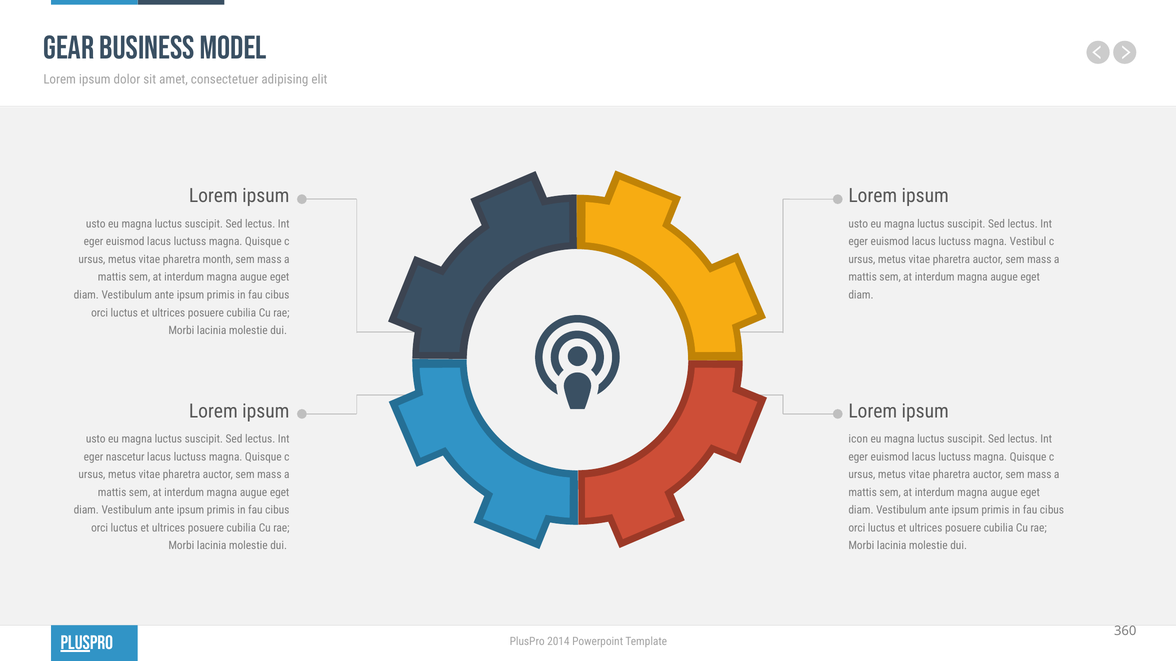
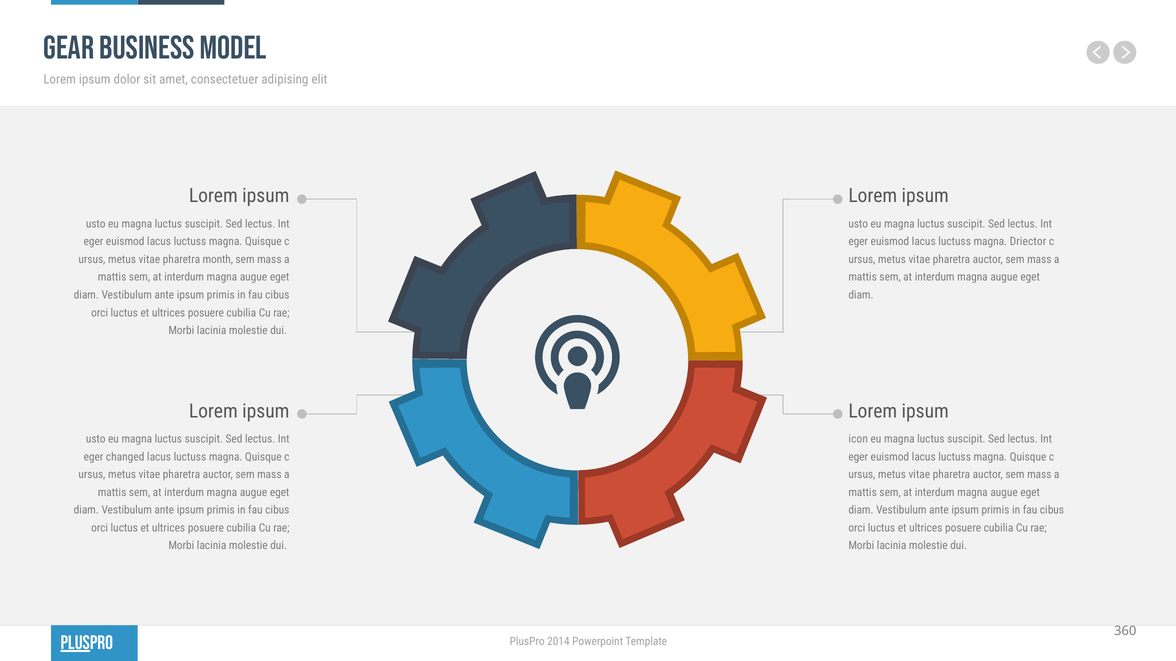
Vestibul: Vestibul -> Driector
nascetur: nascetur -> changed
